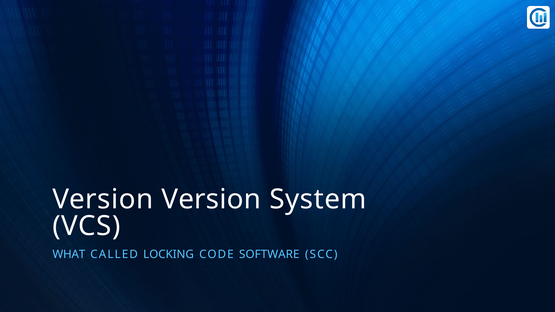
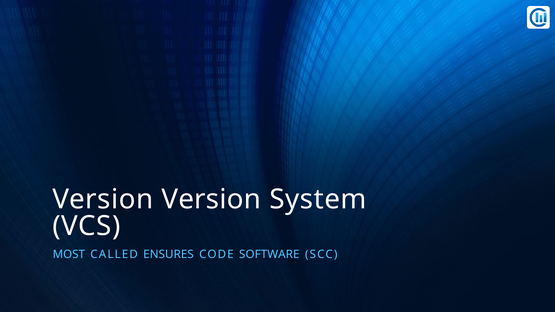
WHAT: WHAT -> MOST
LOCKING: LOCKING -> ENSURES
